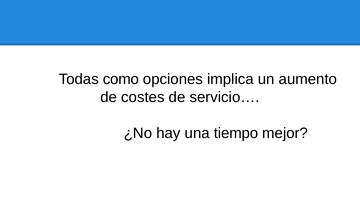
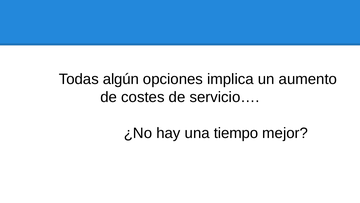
como: como -> algún
